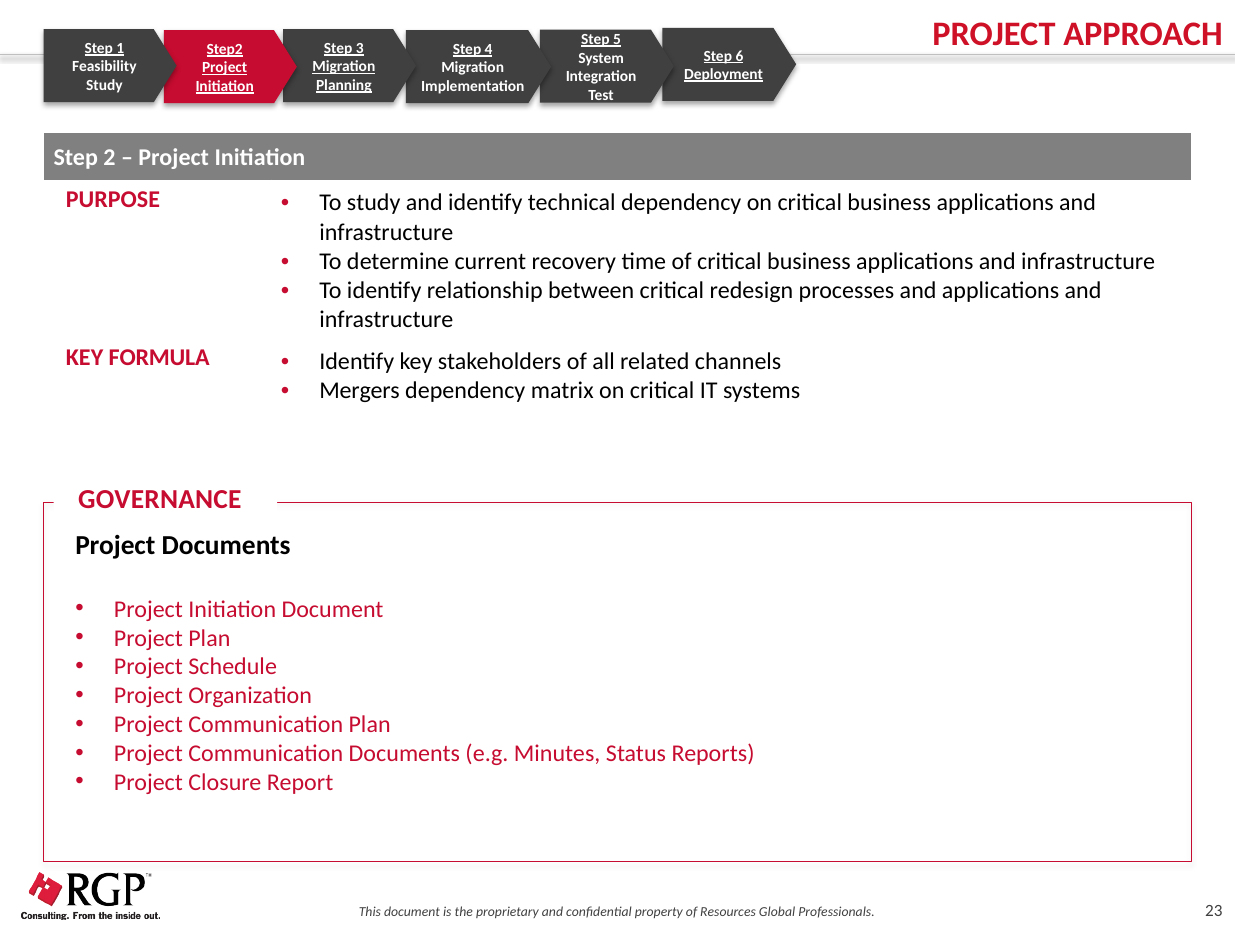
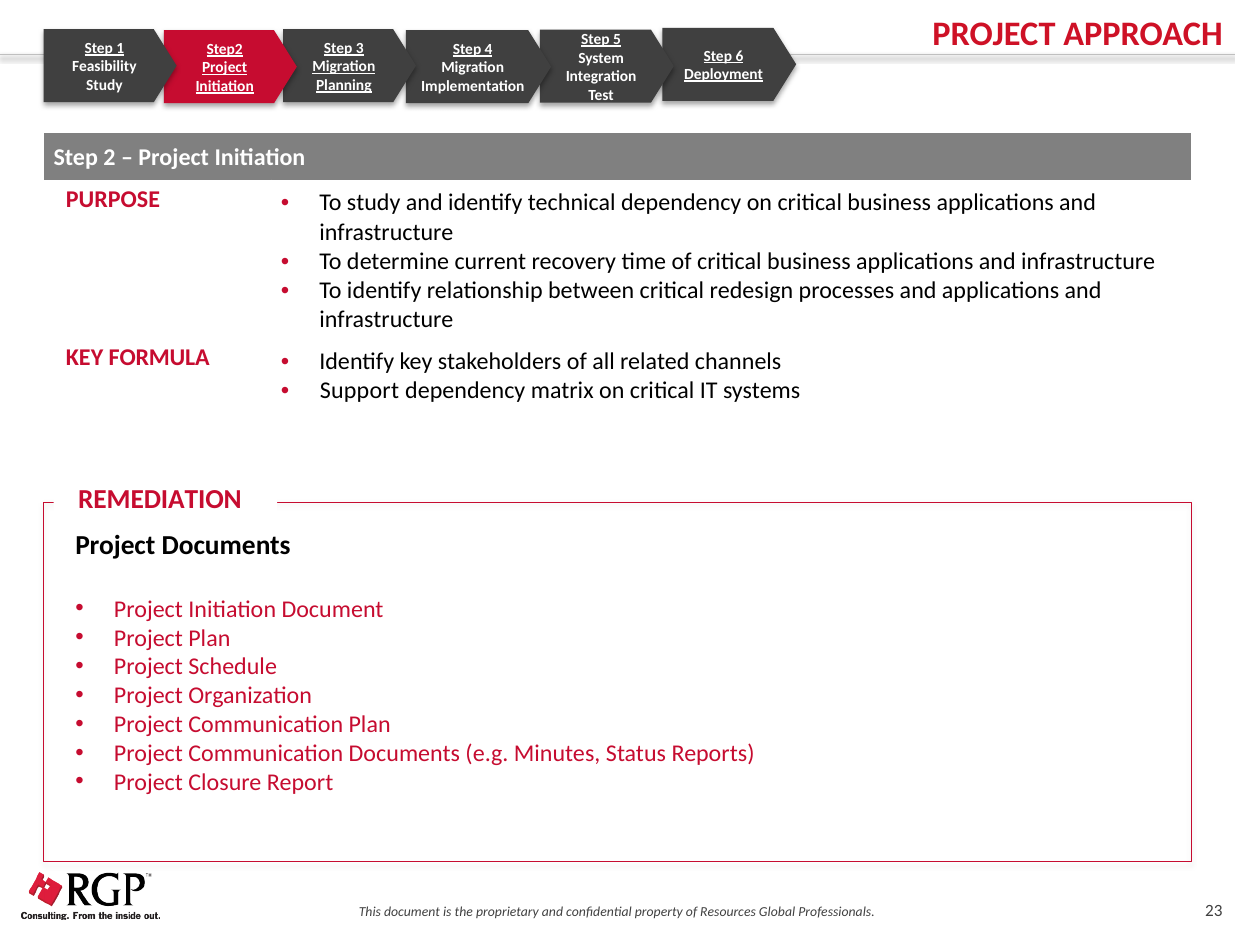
Mergers: Mergers -> Support
GOVERNANCE: GOVERNANCE -> REMEDIATION
